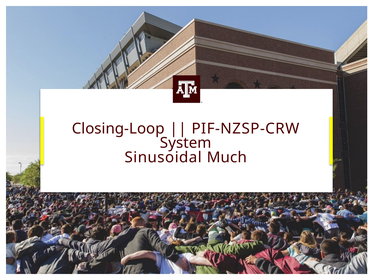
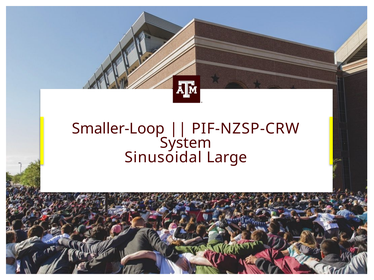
Closing-Loop: Closing-Loop -> Smaller-Loop
Much: Much -> Large
